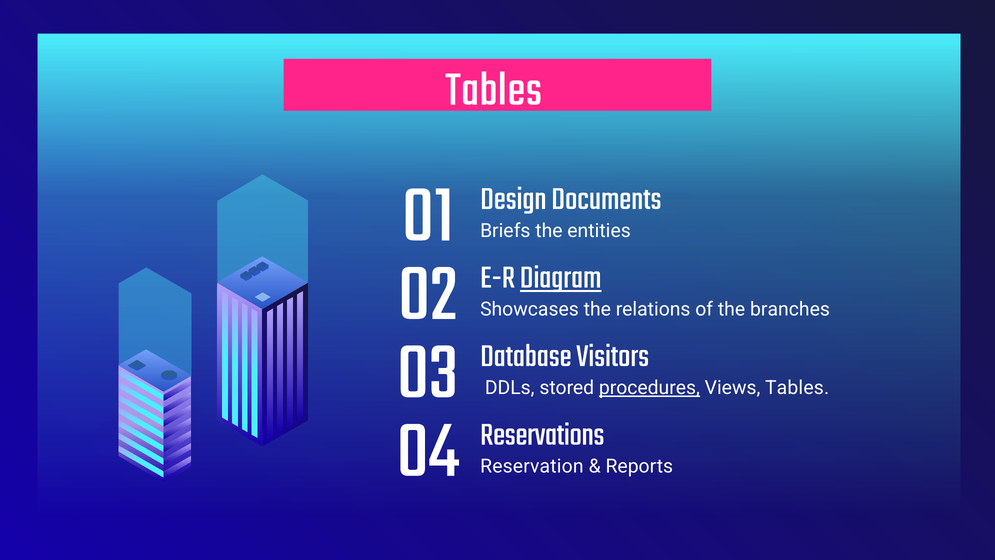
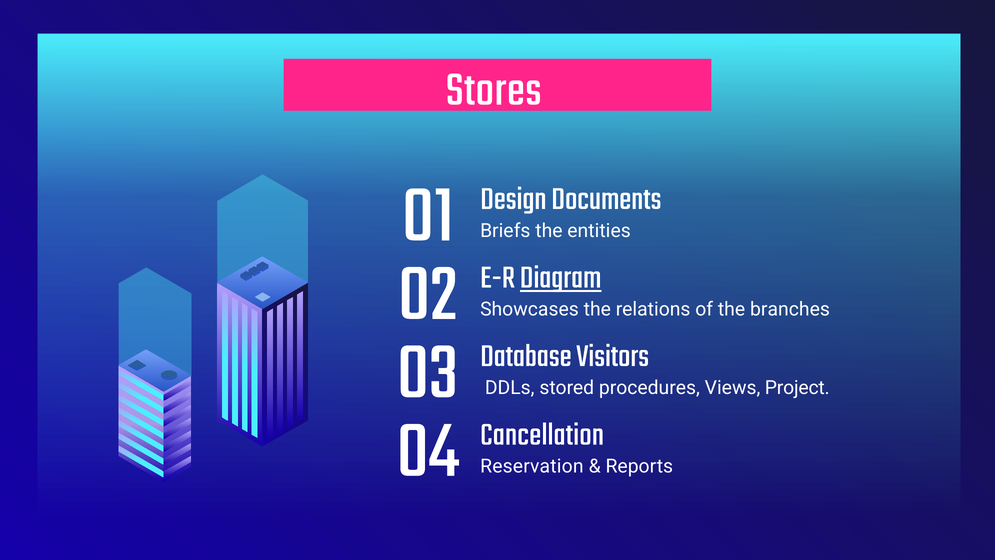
Tables at (494, 88): Tables -> Stores
procedures underline: present -> none
Views Tables: Tables -> Project
Reservations: Reservations -> Cancellation
